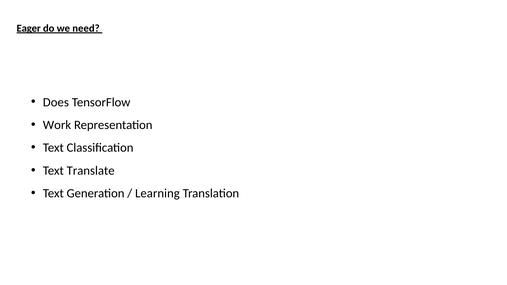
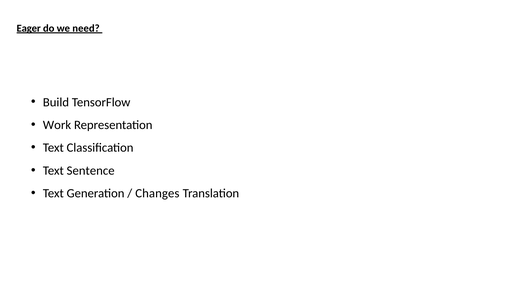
Does: Does -> Build
Translate: Translate -> Sentence
Learning: Learning -> Changes
